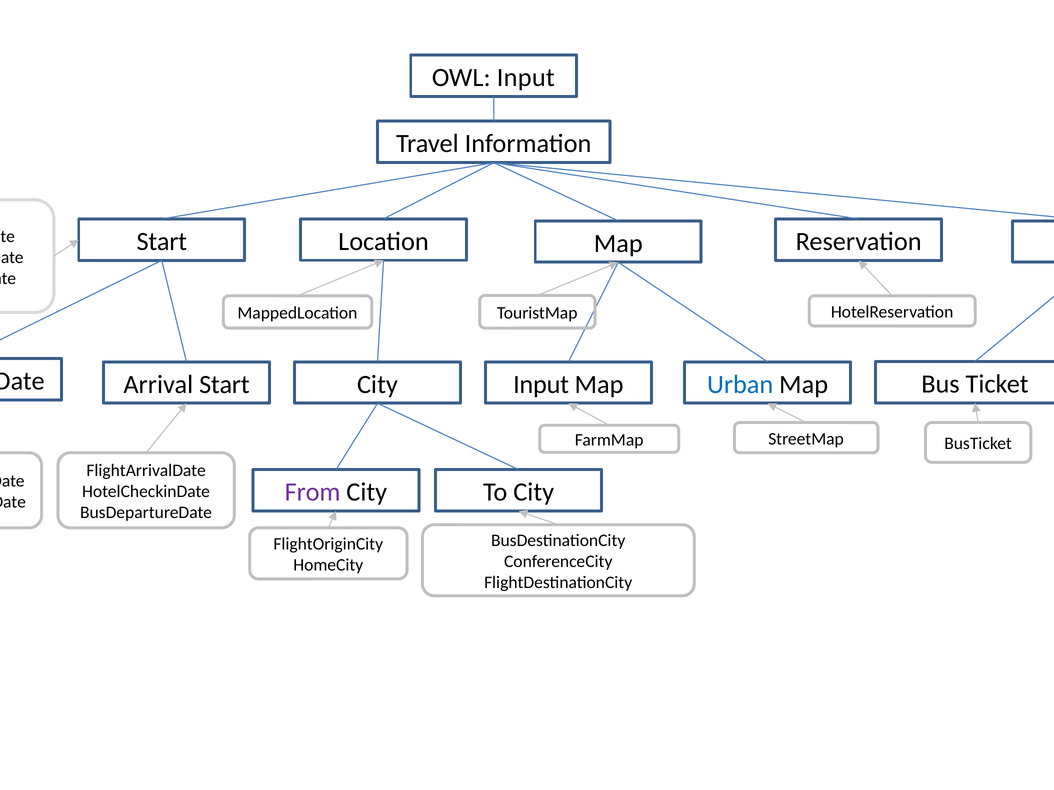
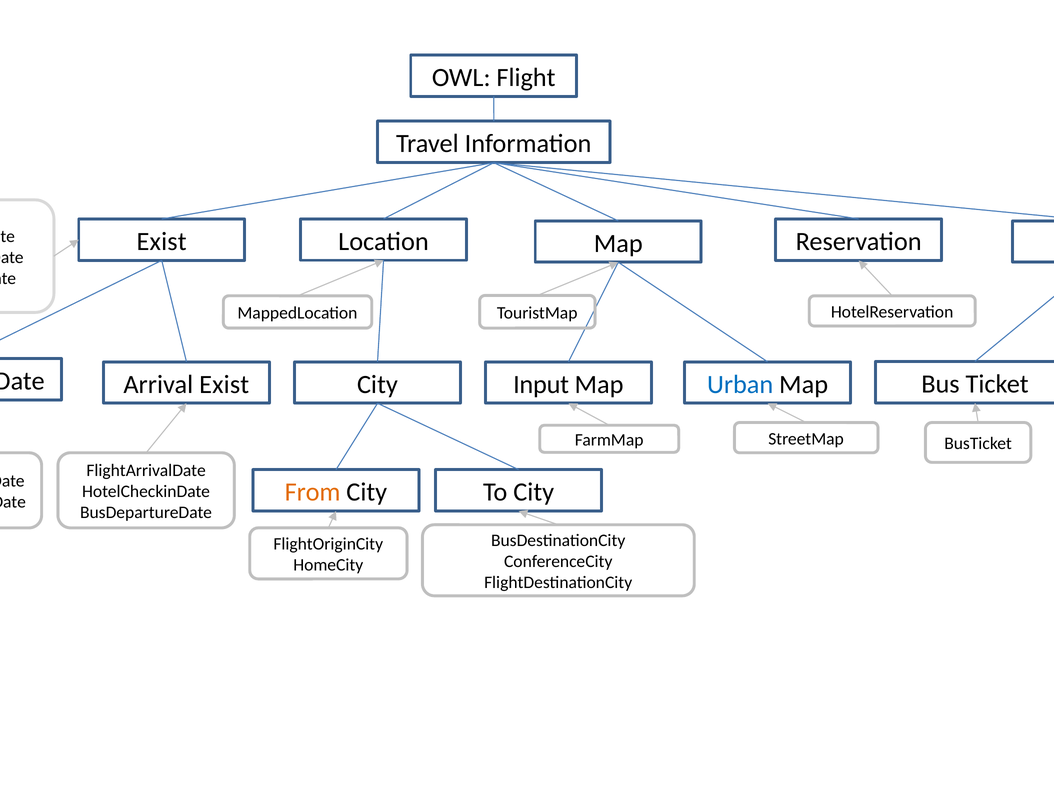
OWL Input: Input -> Flight
Start at (162, 242): Start -> Exist
Arrival Start: Start -> Exist
From colour: purple -> orange
